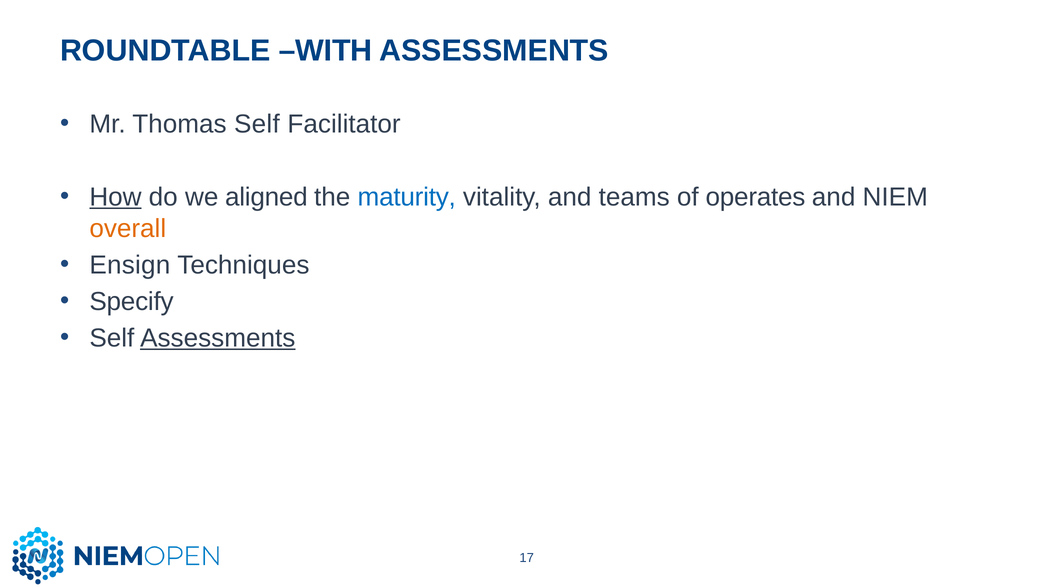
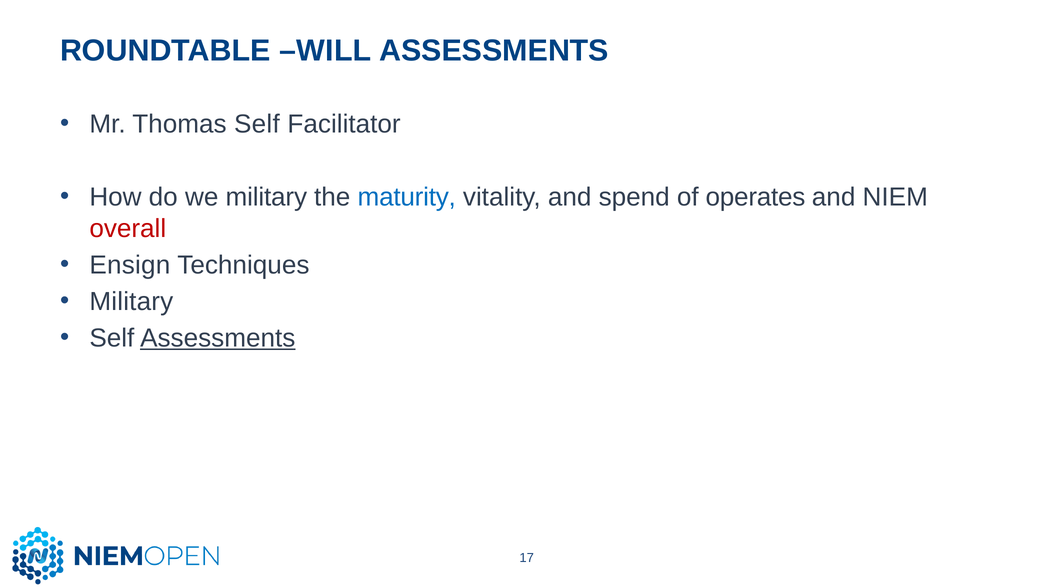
WITH: WITH -> WILL
How underline: present -> none
we aligned: aligned -> military
teams: teams -> spend
overall colour: orange -> red
Specify at (132, 302): Specify -> Military
